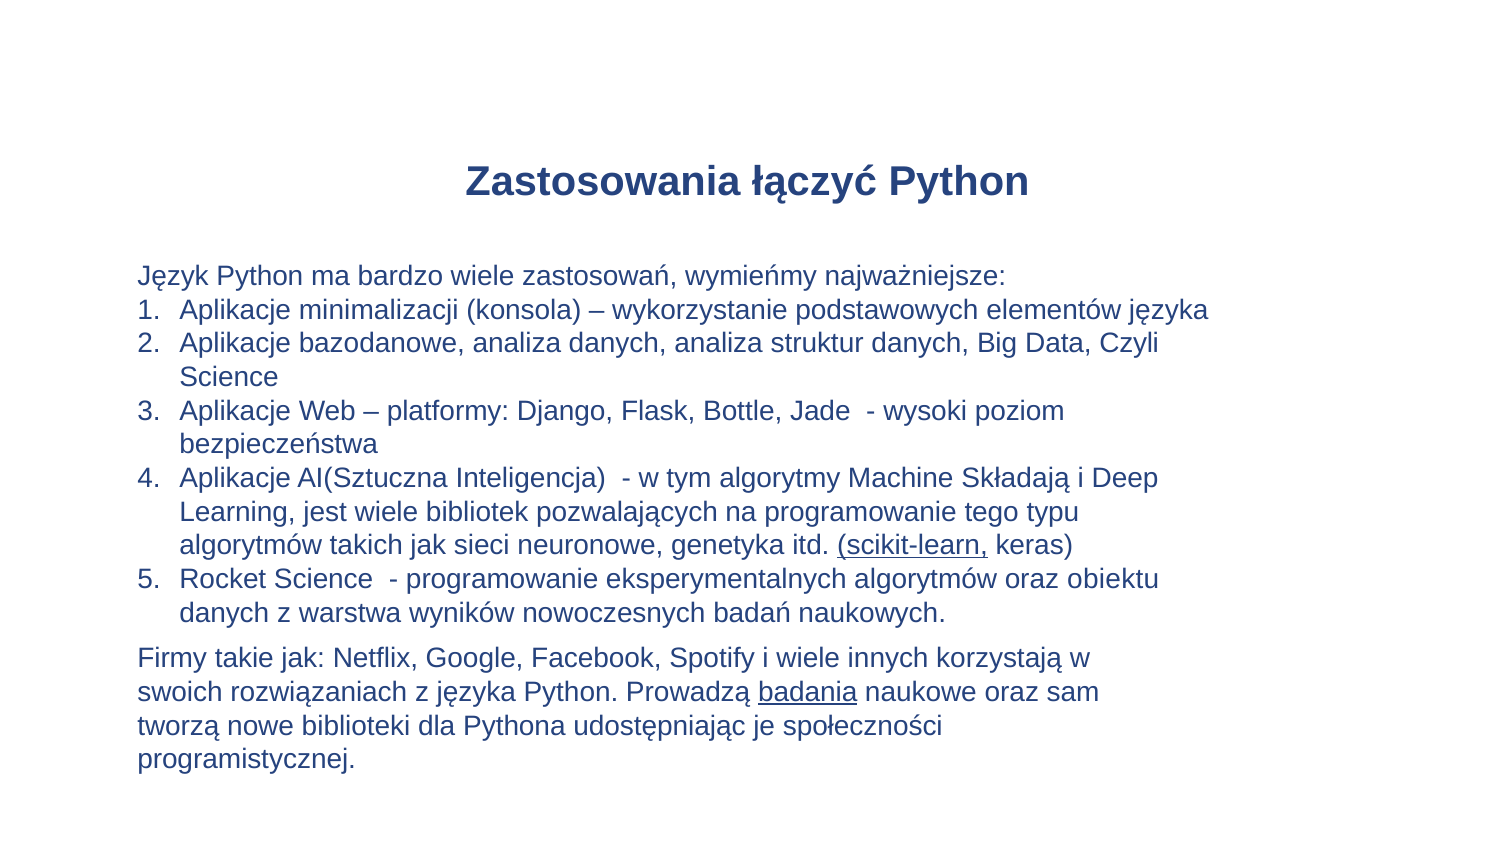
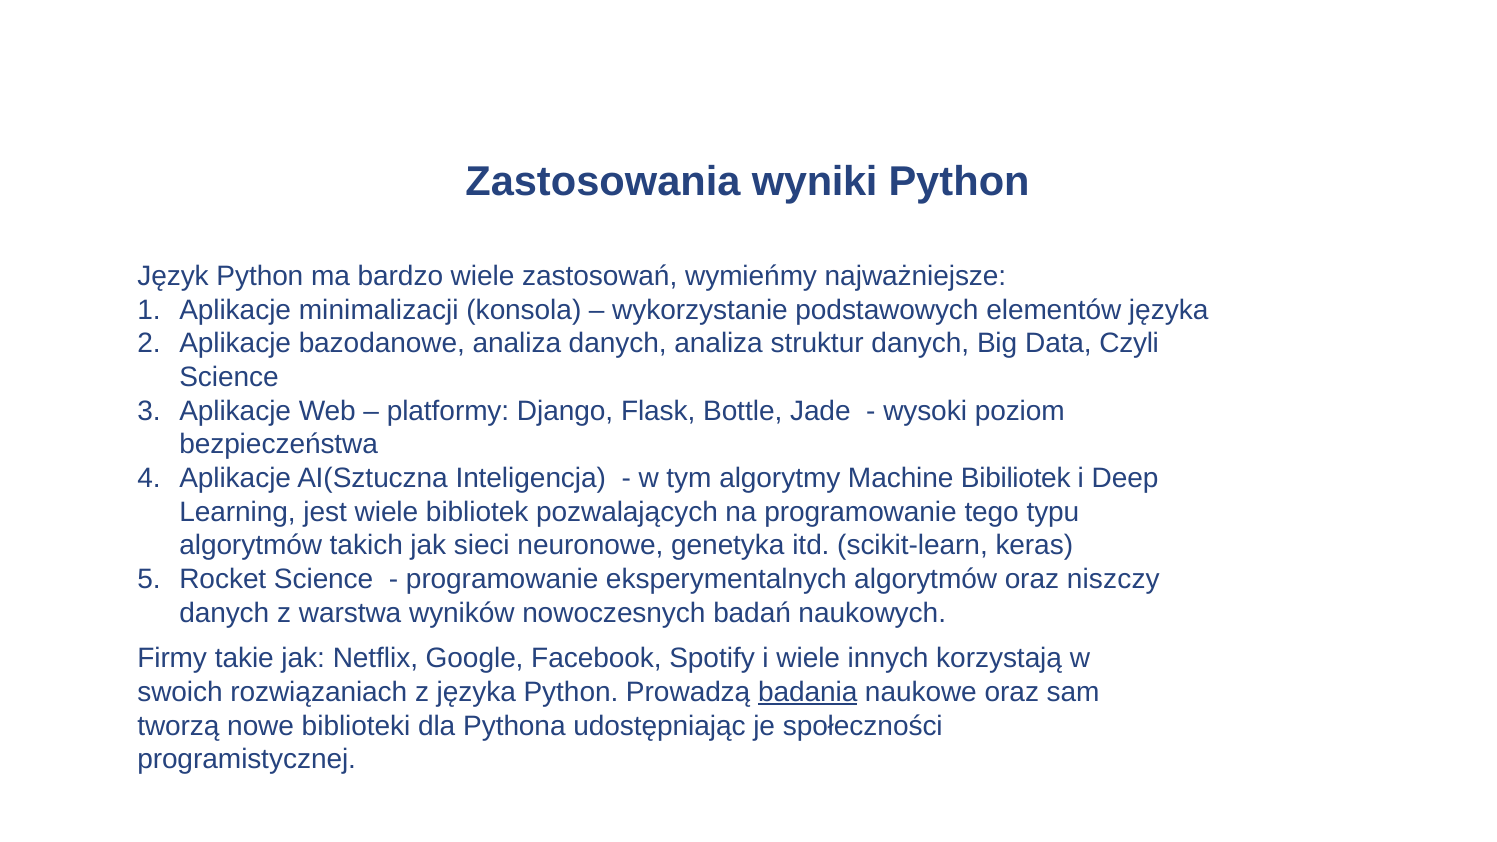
łączyć: łączyć -> wyniki
Składają: Składają -> Bibiliotek
scikit-learn underline: present -> none
obiektu: obiektu -> niszczy
